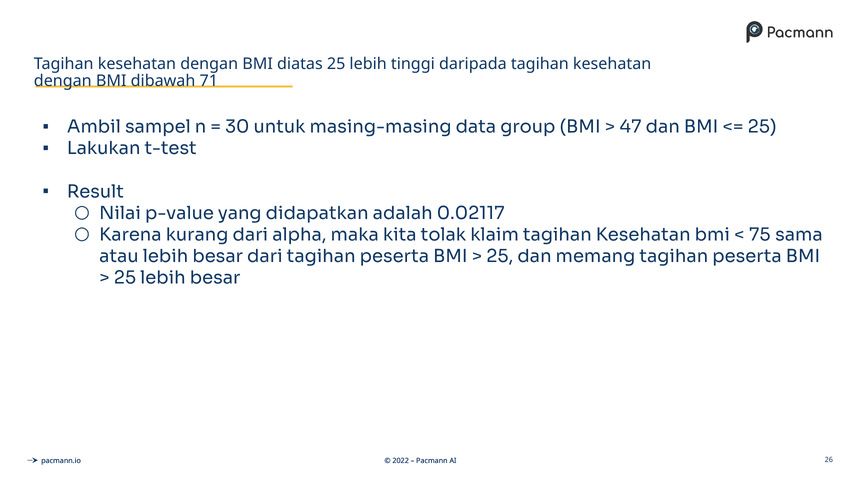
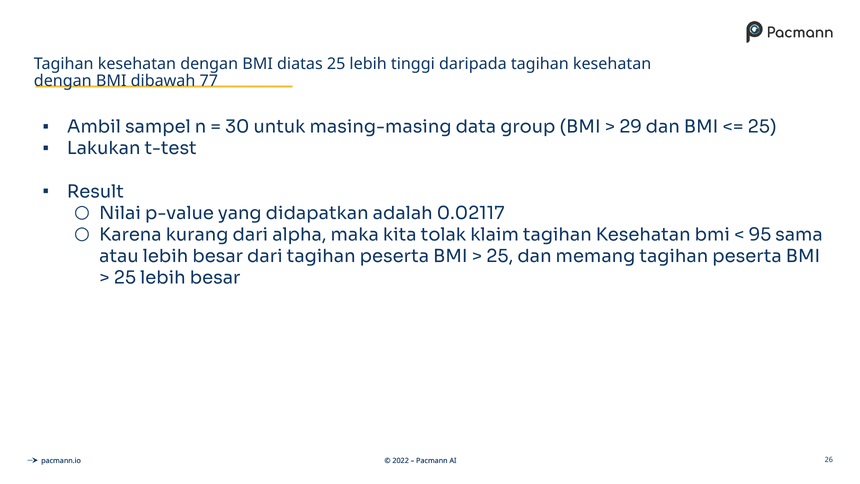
71: 71 -> 77
47: 47 -> 29
75: 75 -> 95
